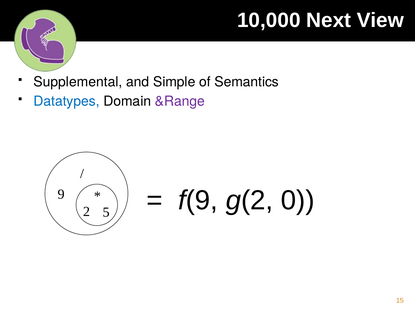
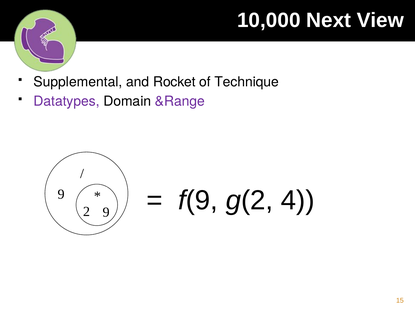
Simple: Simple -> Rocket
Semantics: Semantics -> Technique
Datatypes colour: blue -> purple
0: 0 -> 4
2 5: 5 -> 9
